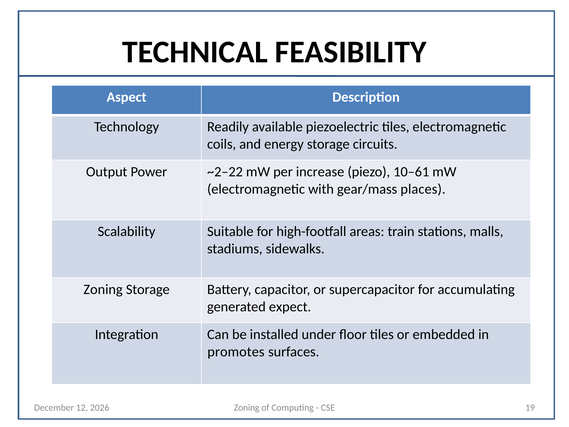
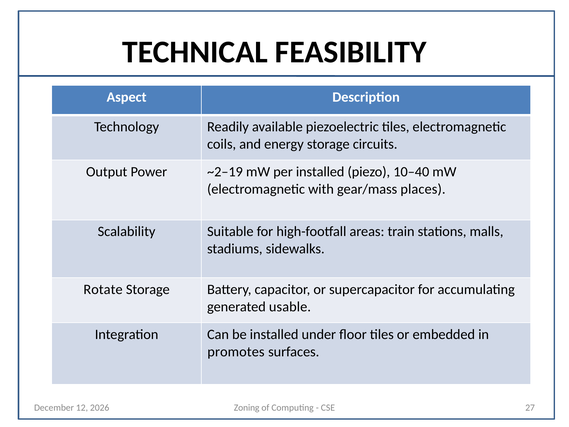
~2–22: ~2–22 -> ~2–19
per increase: increase -> installed
10–61: 10–61 -> 10–40
Zoning at (103, 289): Zoning -> Rotate
expect: expect -> usable
19: 19 -> 27
